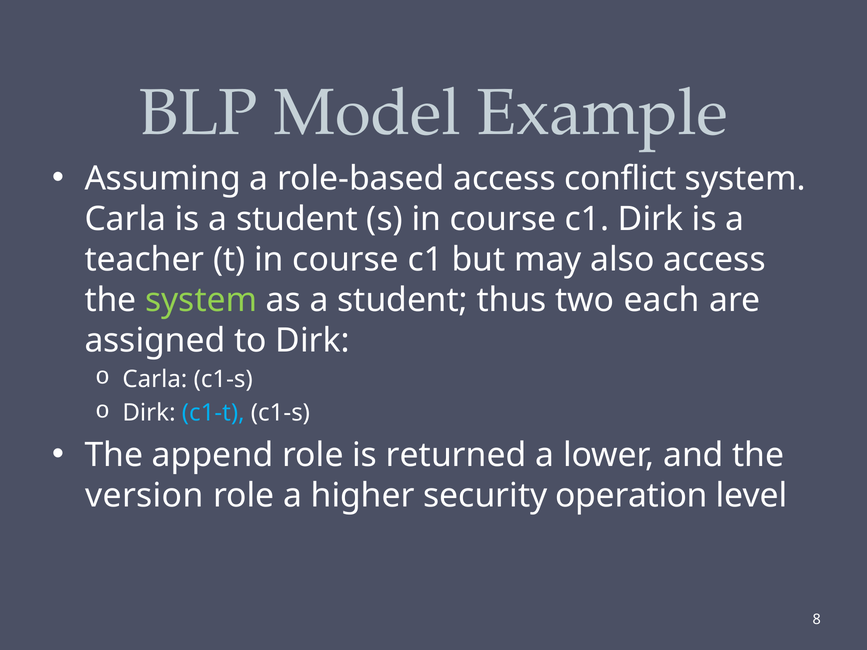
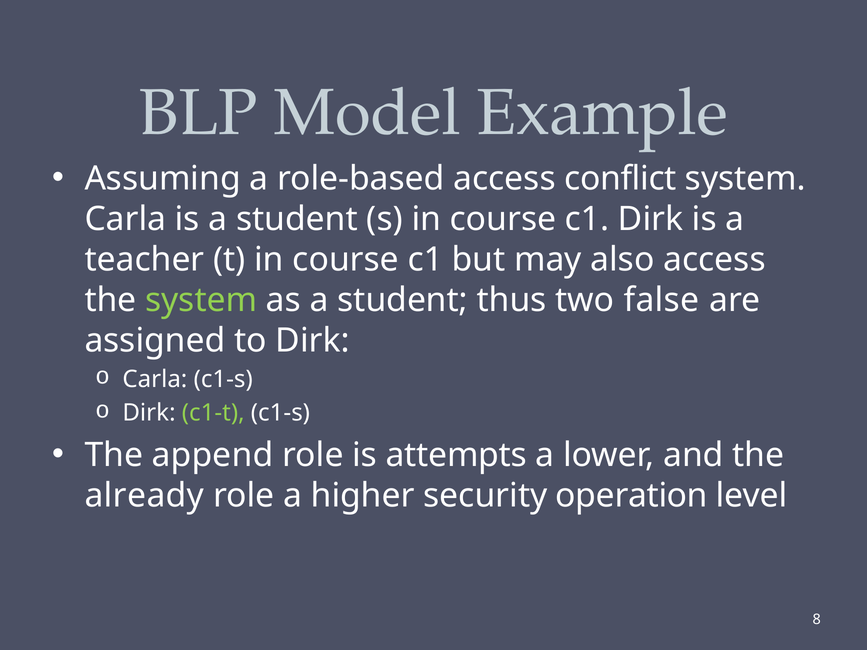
each: each -> false
c1-t colour: light blue -> light green
returned: returned -> attempts
version: version -> already
